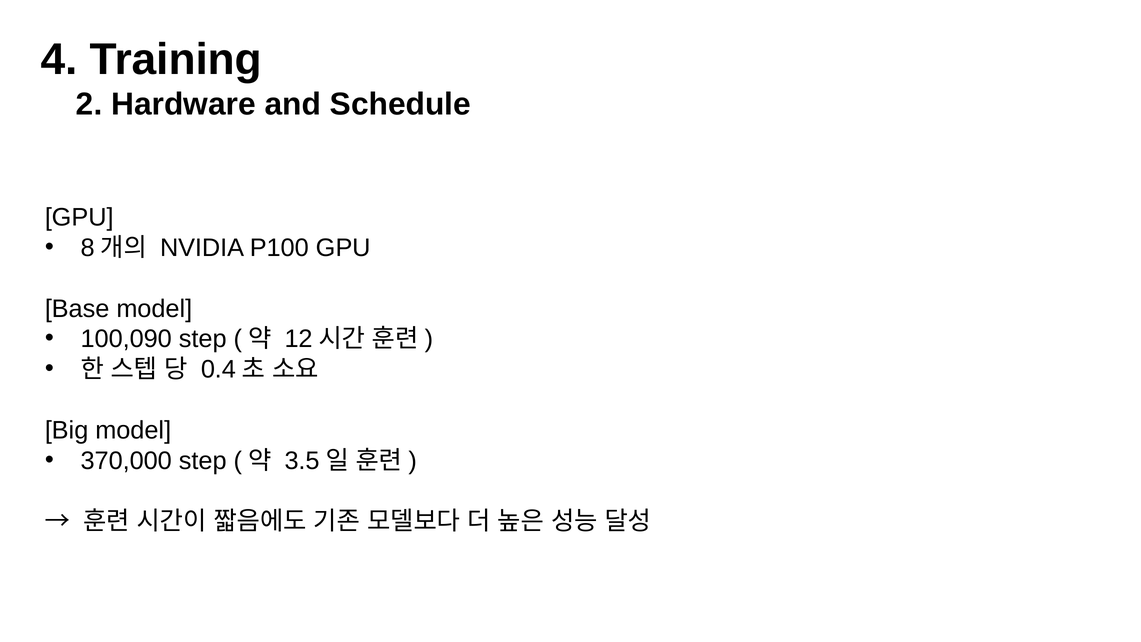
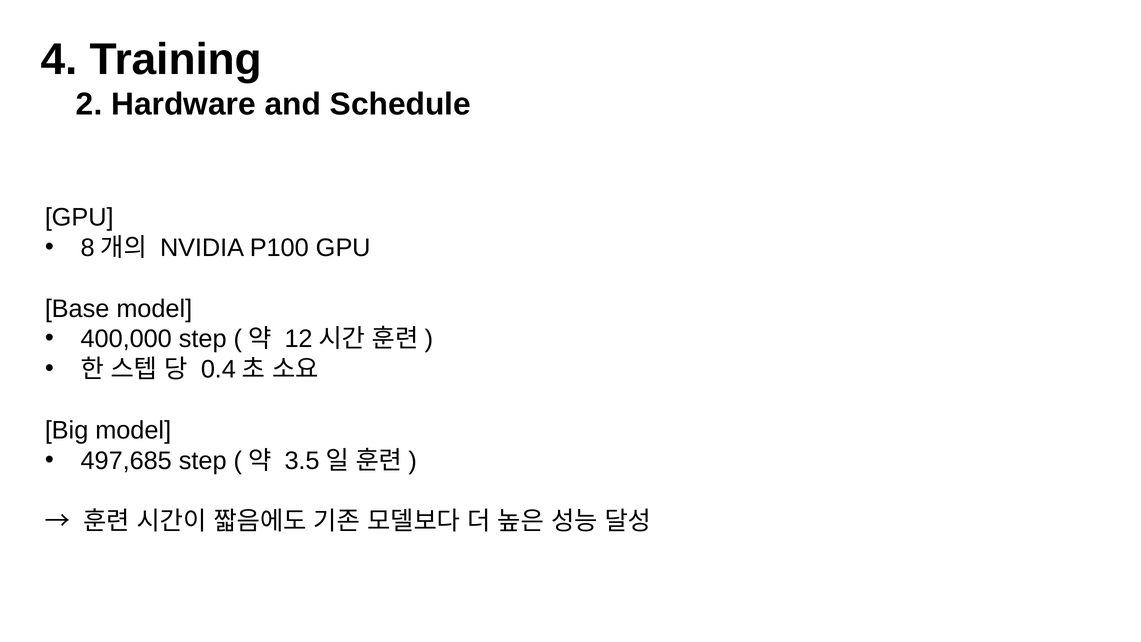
100,090: 100,090 -> 400,000
370,000: 370,000 -> 497,685
